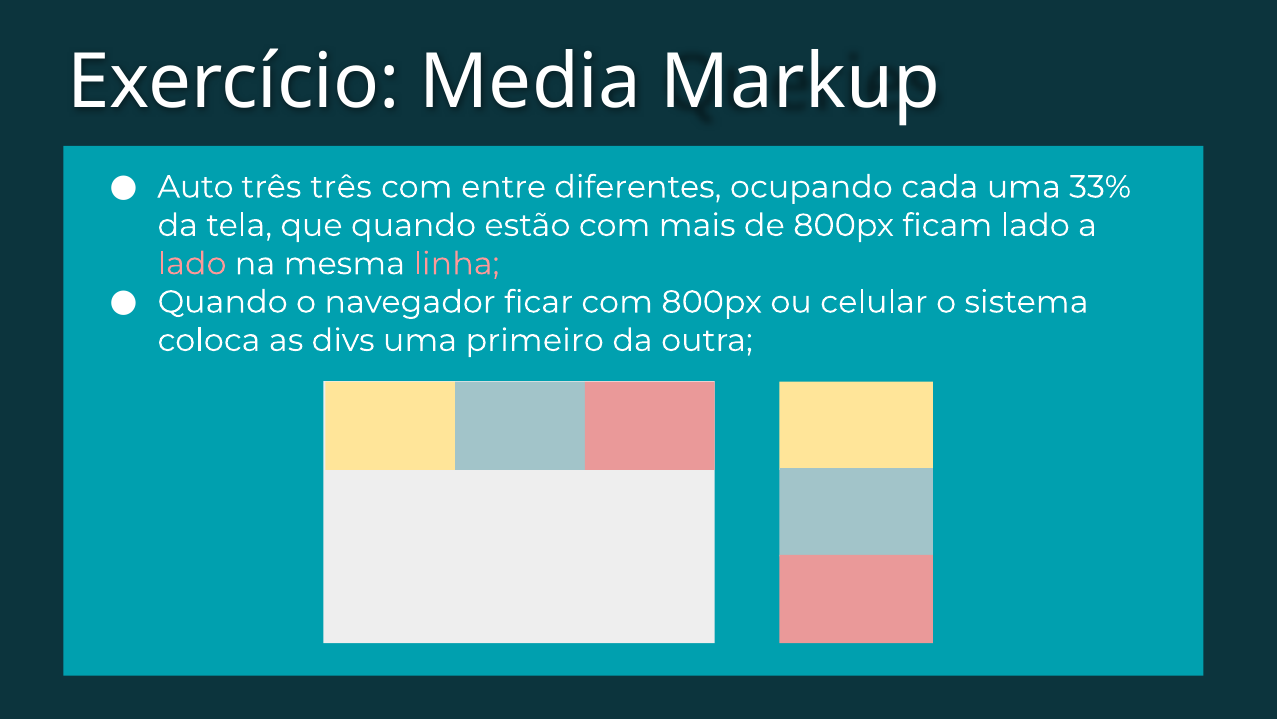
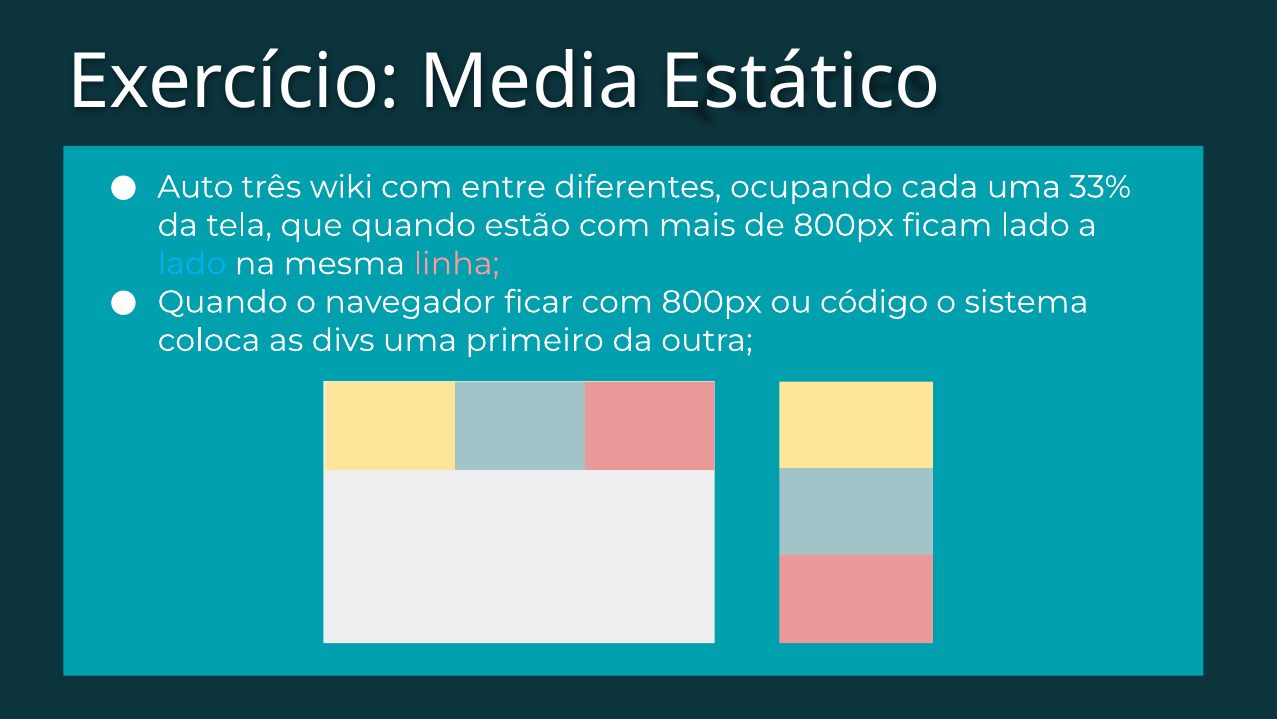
Markup: Markup -> Estático
três três: três -> wiki
lado at (192, 264) colour: pink -> light blue
celular: celular -> código
